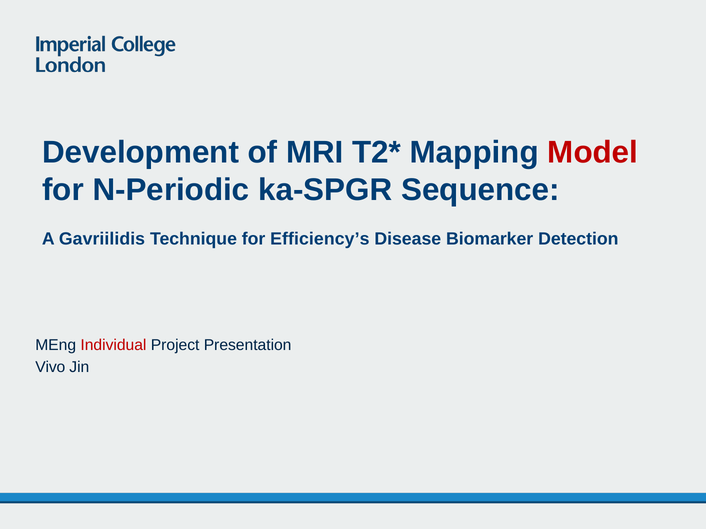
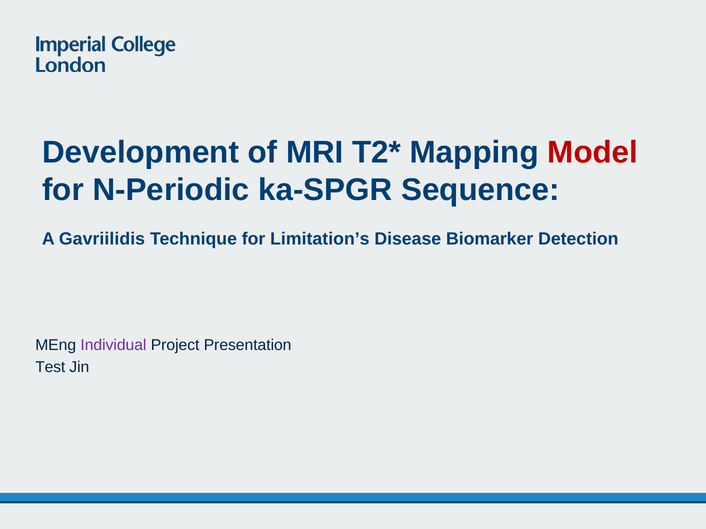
Efficiency’s: Efficiency’s -> Limitation’s
Individual colour: red -> purple
Vivo: Vivo -> Test
